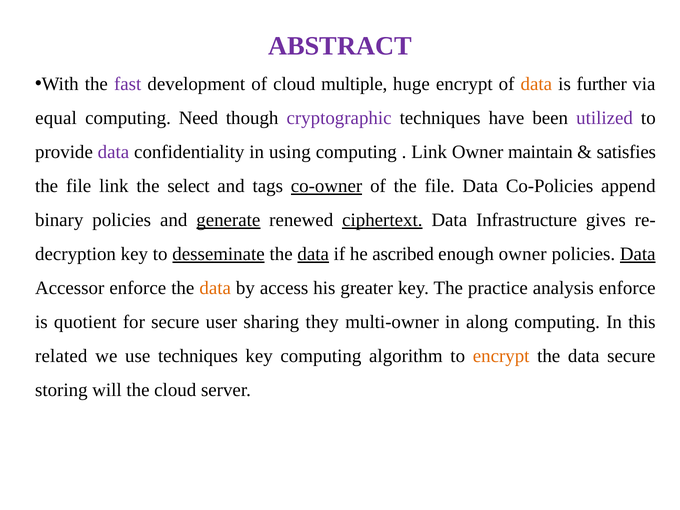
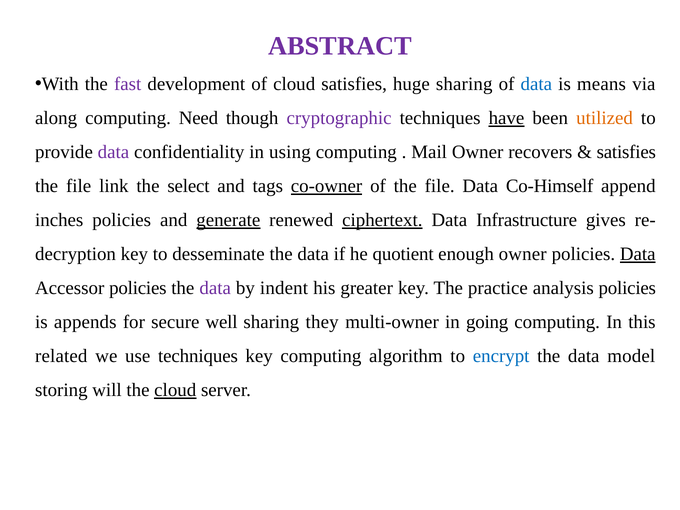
cloud multiple: multiple -> satisfies
huge encrypt: encrypt -> sharing
data at (536, 84) colour: orange -> blue
further: further -> means
equal: equal -> along
have underline: none -> present
utilized colour: purple -> orange
Link at (429, 152): Link -> Mail
maintain: maintain -> recovers
Co-Policies: Co-Policies -> Co-Himself
binary: binary -> inches
desseminate underline: present -> none
data at (313, 254) underline: present -> none
ascribed: ascribed -> quotient
Accessor enforce: enforce -> policies
data at (215, 288) colour: orange -> purple
access: access -> indent
analysis enforce: enforce -> policies
quotient: quotient -> appends
user: user -> well
along: along -> going
encrypt at (501, 356) colour: orange -> blue
data secure: secure -> model
cloud at (175, 390) underline: none -> present
